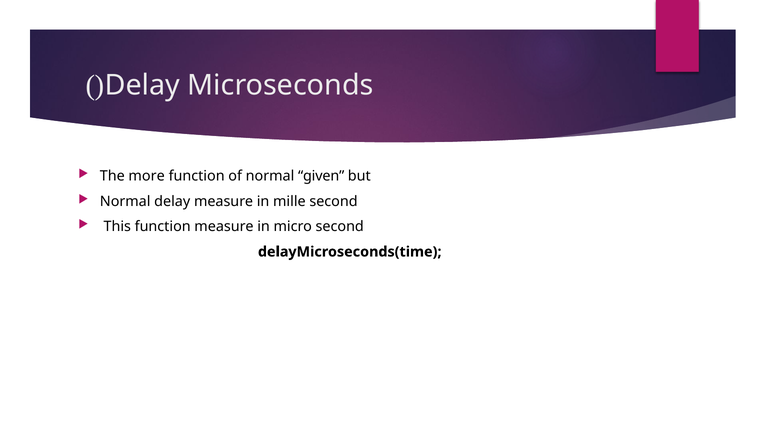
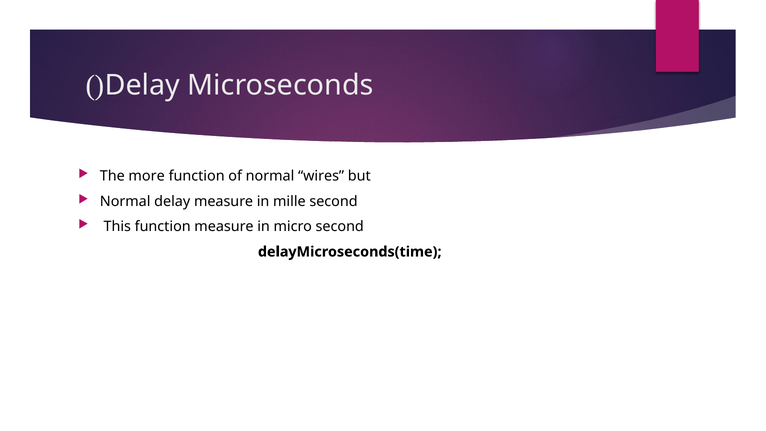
given: given -> wires
